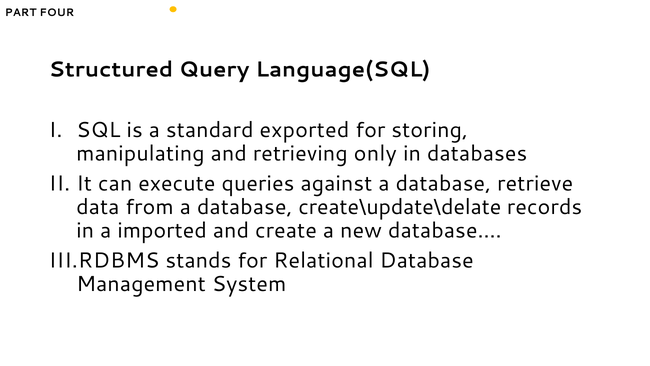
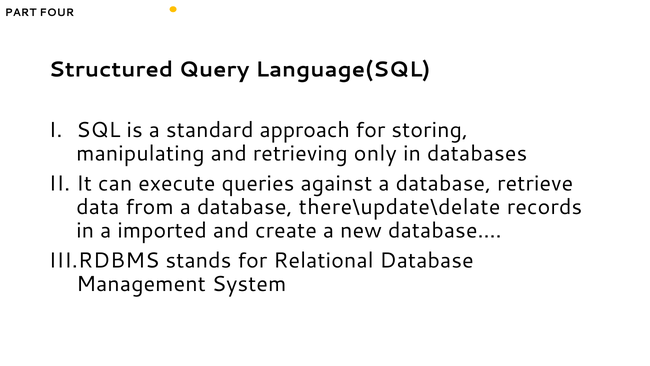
exported: exported -> approach
create\update\delate: create\update\delate -> there\update\delate
